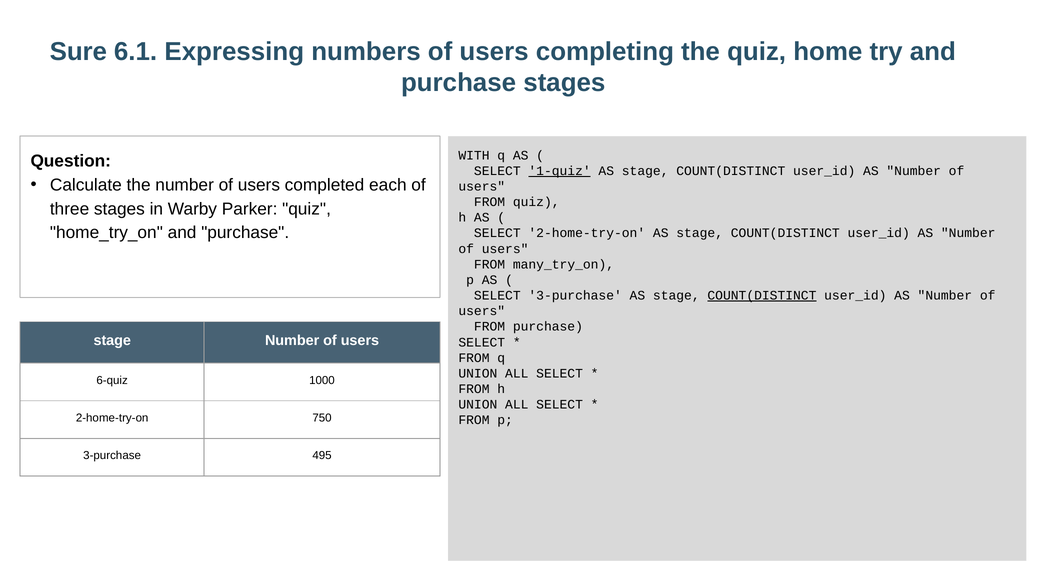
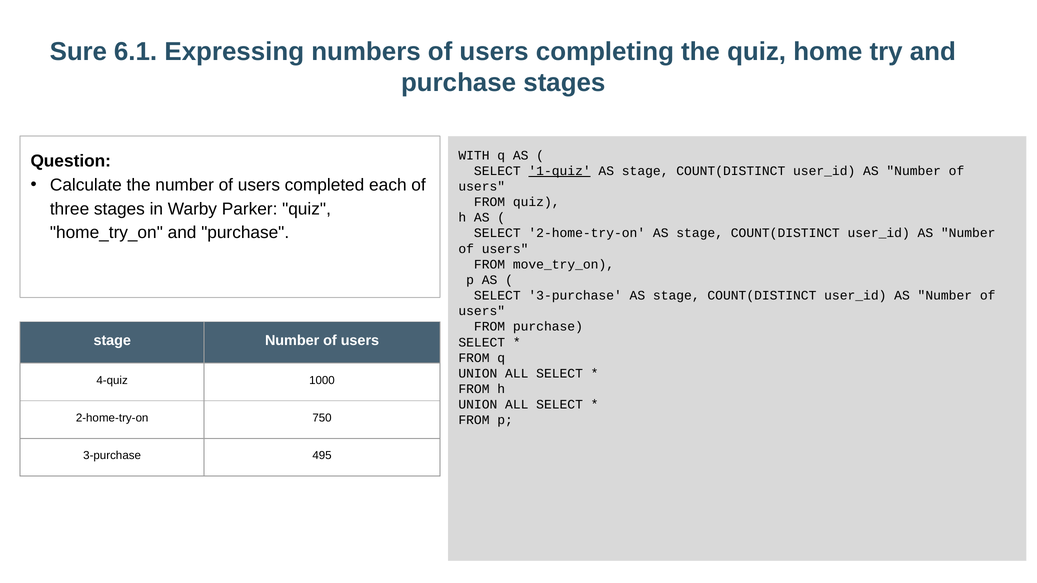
many_try_on: many_try_on -> move_try_on
COUNT(DISTINCT at (762, 296) underline: present -> none
6-quiz: 6-quiz -> 4-quiz
